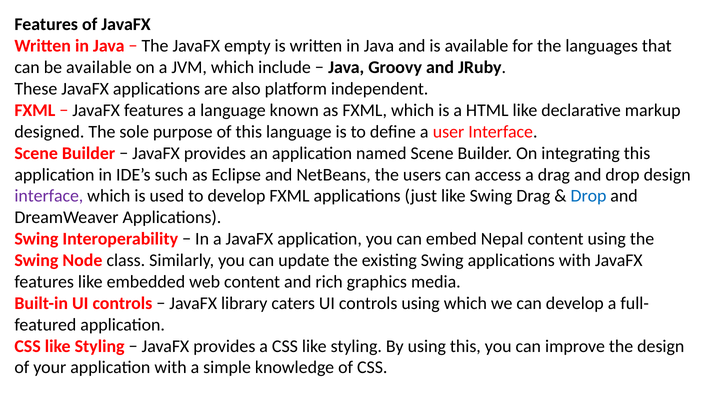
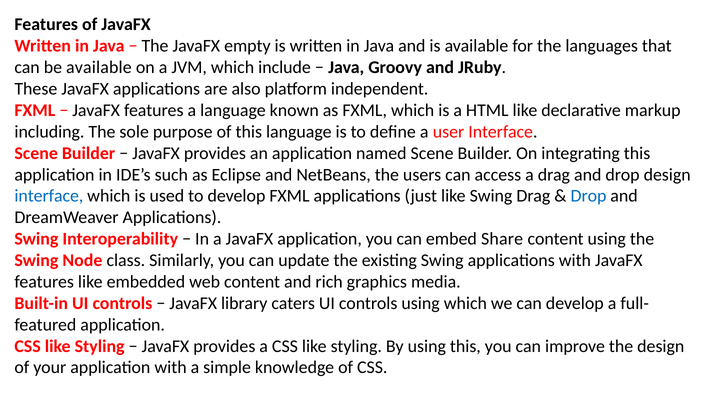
designed: designed -> including
interface at (49, 196) colour: purple -> blue
Nepal: Nepal -> Share
